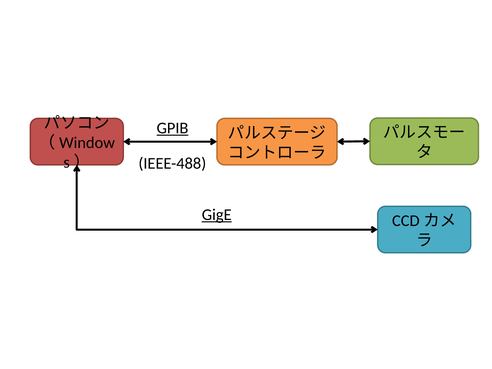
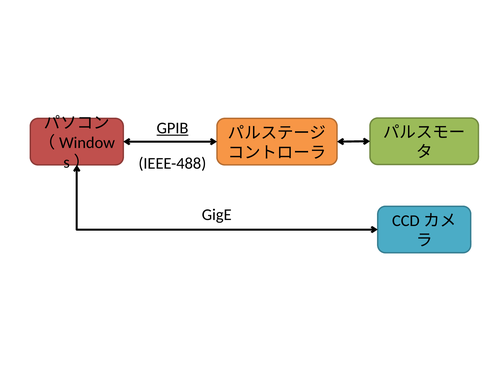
GigE underline: present -> none
